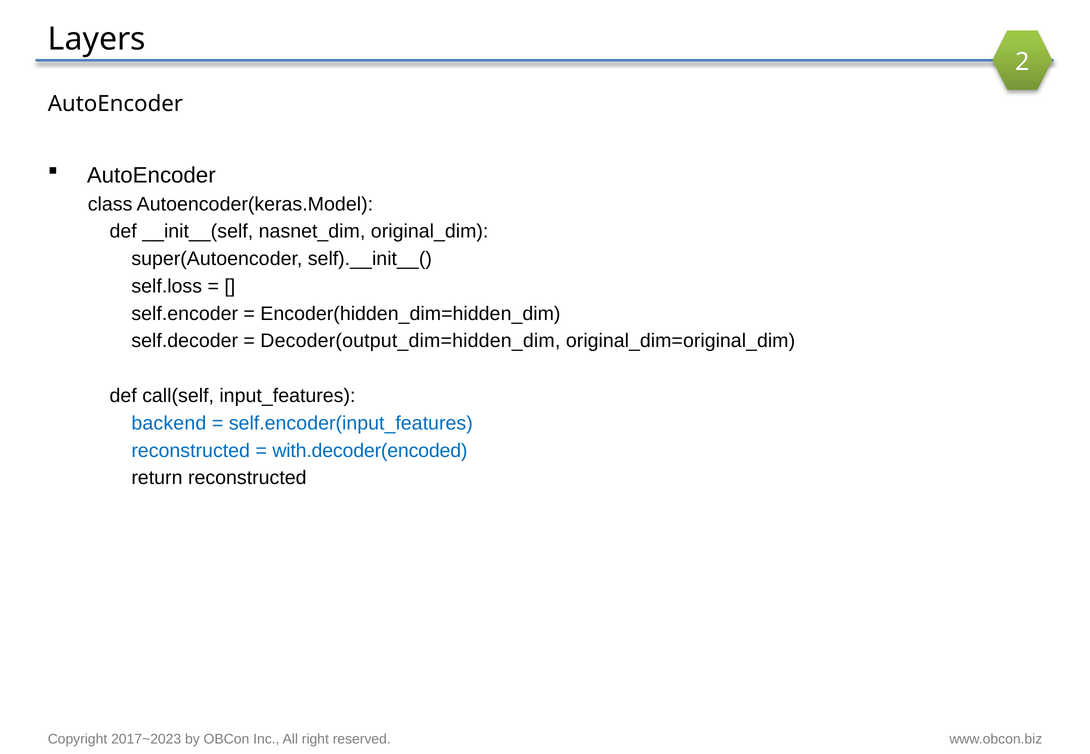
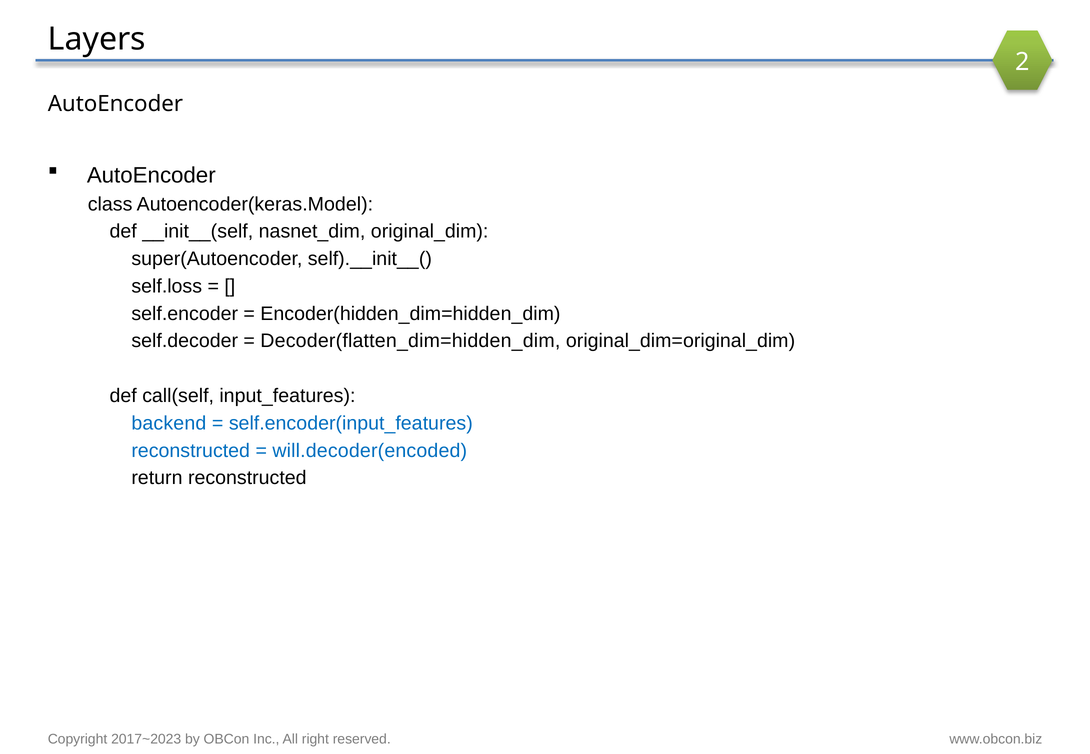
Decoder(output_dim=hidden_dim: Decoder(output_dim=hidden_dim -> Decoder(flatten_dim=hidden_dim
with.decoder(encoded: with.decoder(encoded -> will.decoder(encoded
